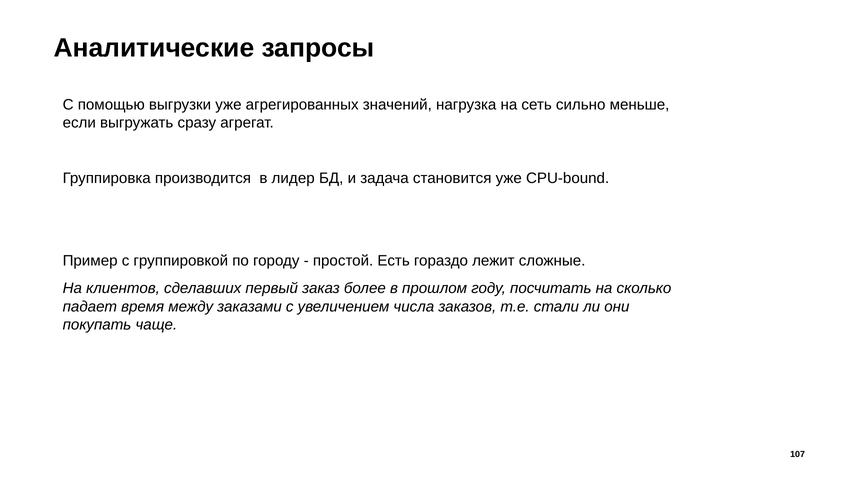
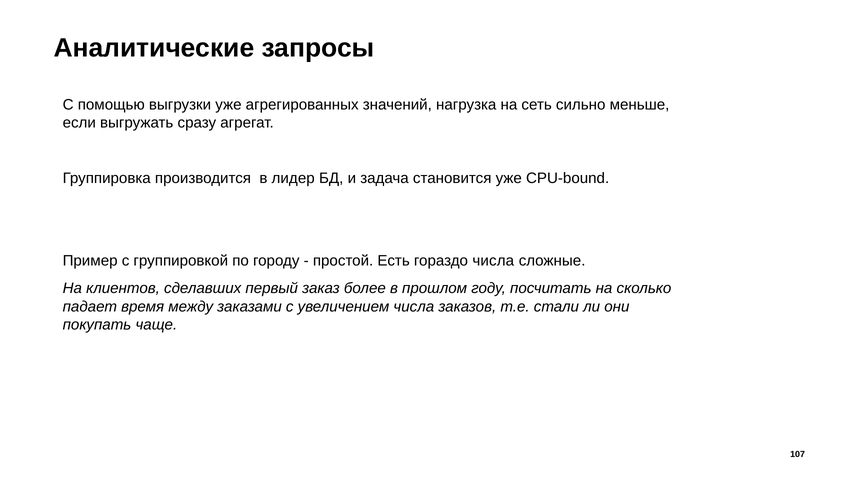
гораздо лежит: лежит -> числа
